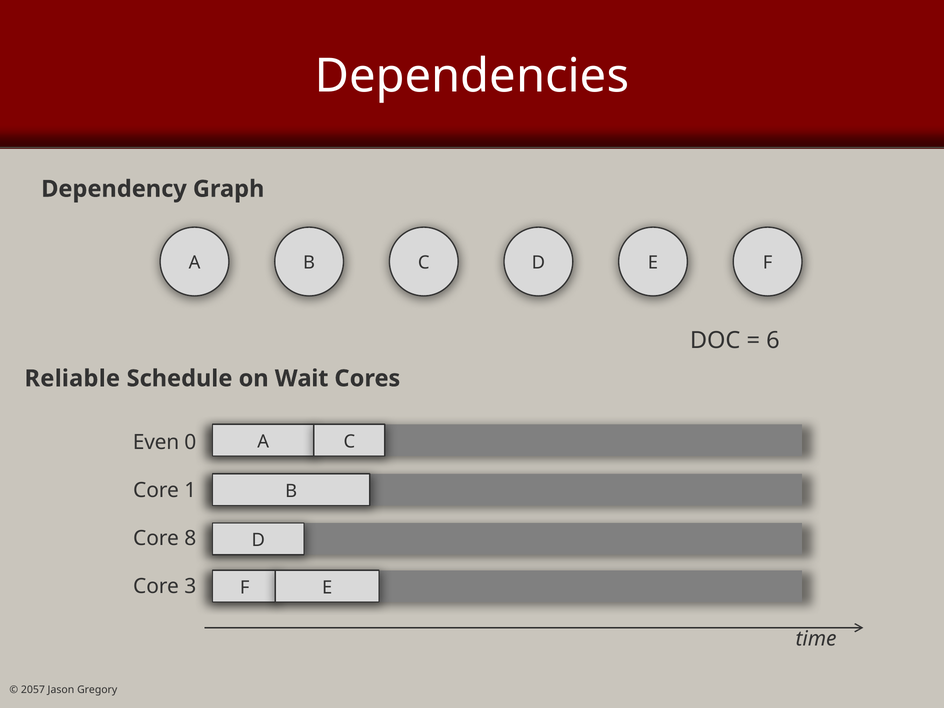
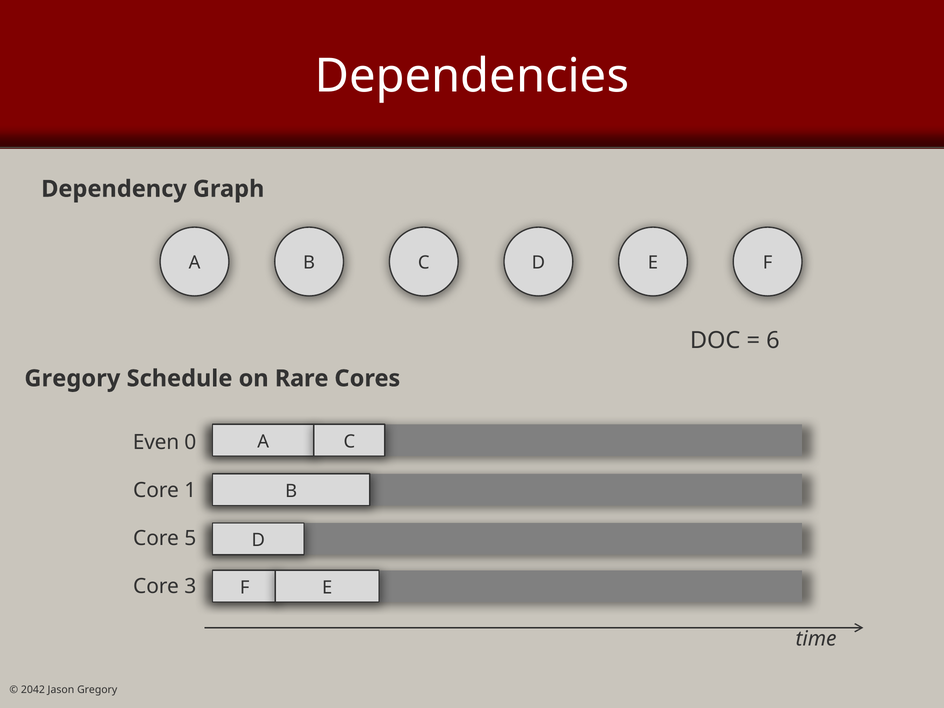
Reliable at (72, 378): Reliable -> Gregory
Wait: Wait -> Rare
8: 8 -> 5
2057: 2057 -> 2042
